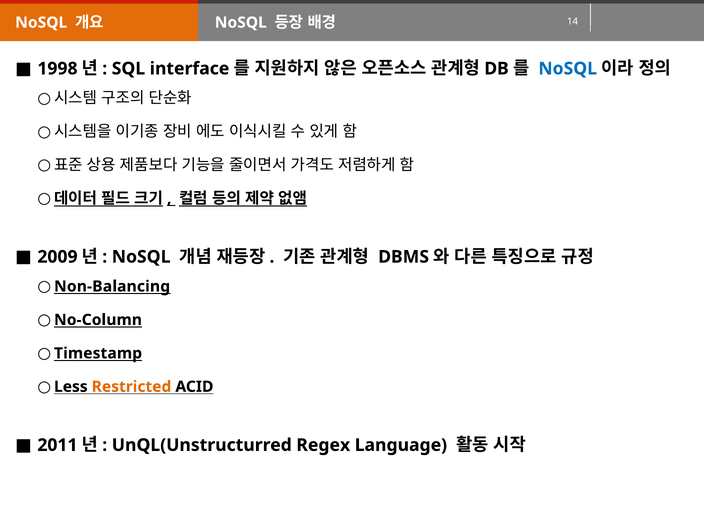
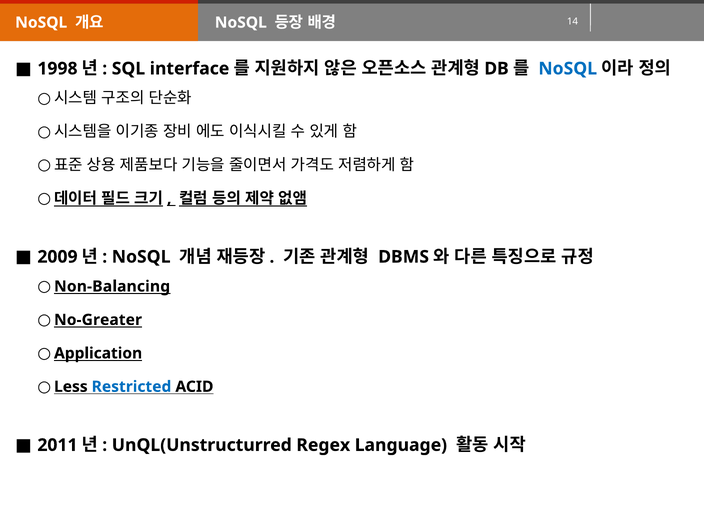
No-Column: No-Column -> No-Greater
Timestamp: Timestamp -> Application
Restricted colour: orange -> blue
